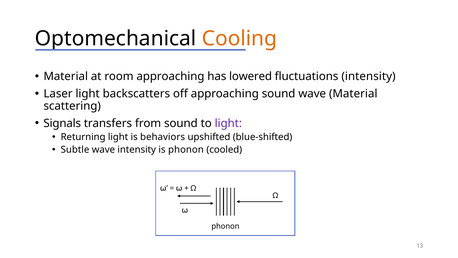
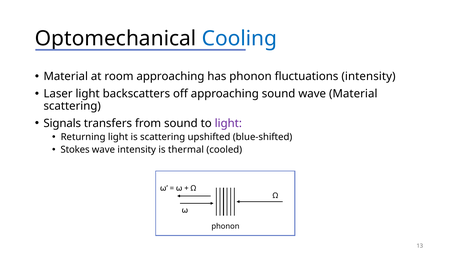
Cooling colour: orange -> blue
has lowered: lowered -> phonon
is behaviors: behaviors -> scattering
Subtle: Subtle -> Stokes
is phonon: phonon -> thermal
